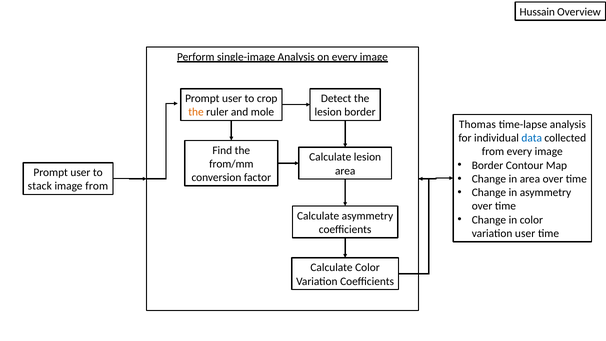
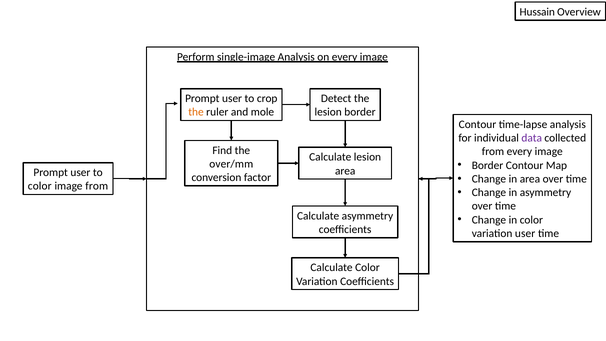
Thomas at (477, 124): Thomas -> Contour
data colour: blue -> purple
from/mm: from/mm -> over/mm
stack at (40, 186): stack -> color
